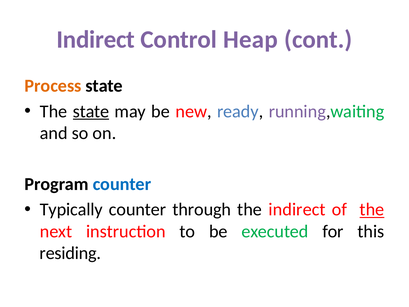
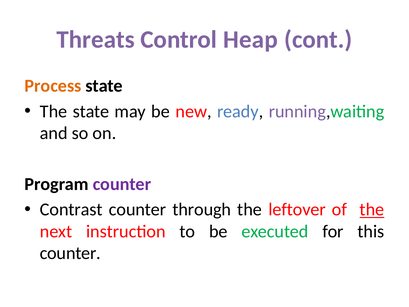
Indirect at (96, 40): Indirect -> Threats
state at (91, 111) underline: present -> none
counter at (122, 184) colour: blue -> purple
Typically: Typically -> Contrast
the indirect: indirect -> leftover
residing at (70, 253): residing -> counter
